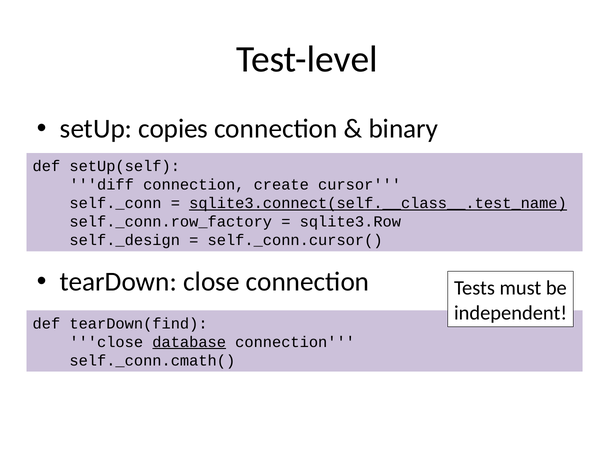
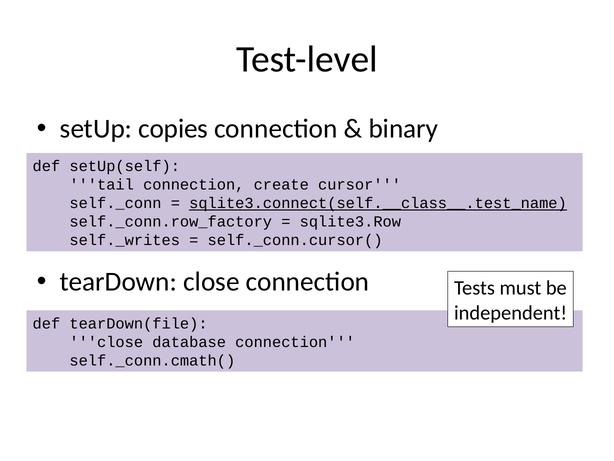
diff: diff -> tail
self._design: self._design -> self._writes
tearDown(find: tearDown(find -> tearDown(file
database underline: present -> none
